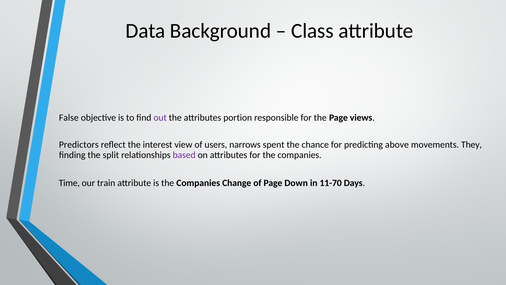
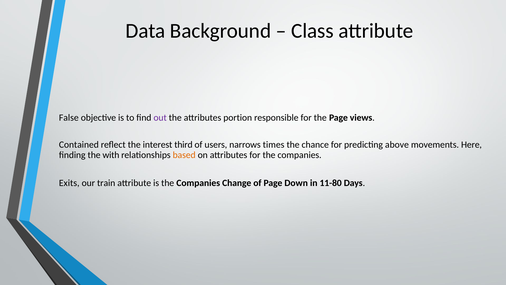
Predictors: Predictors -> Contained
view: view -> third
spent: spent -> times
They: They -> Here
split: split -> with
based colour: purple -> orange
Time: Time -> Exits
11-70: 11-70 -> 11-80
